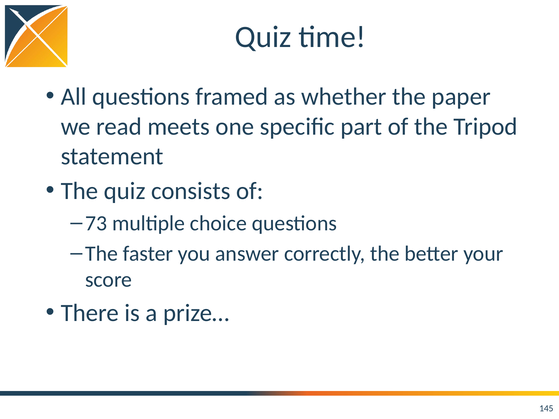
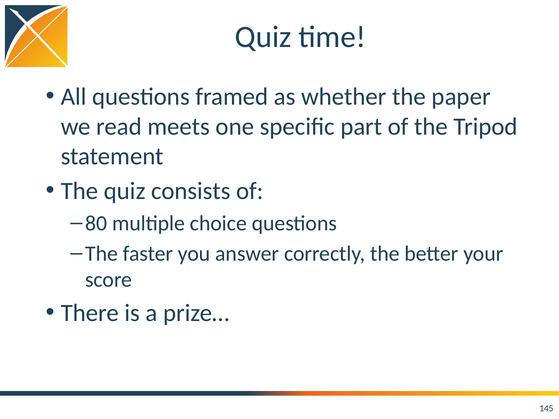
73: 73 -> 80
